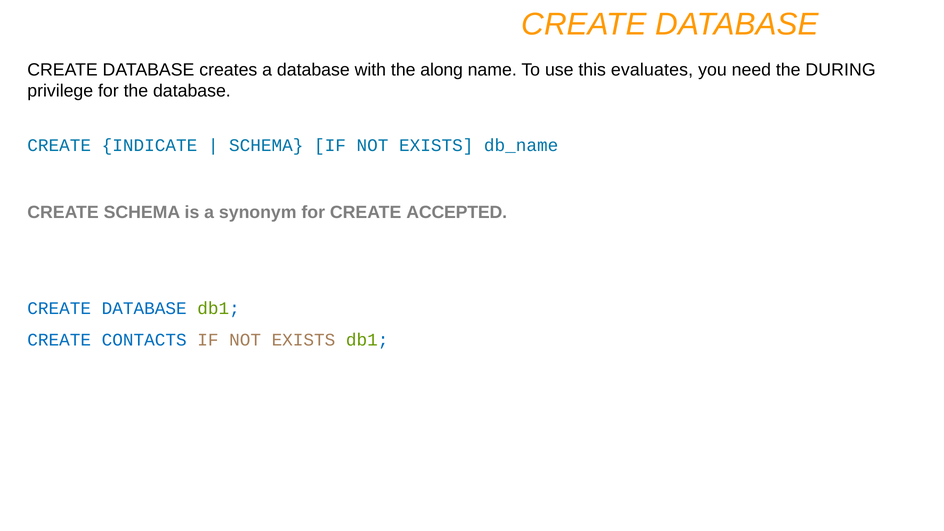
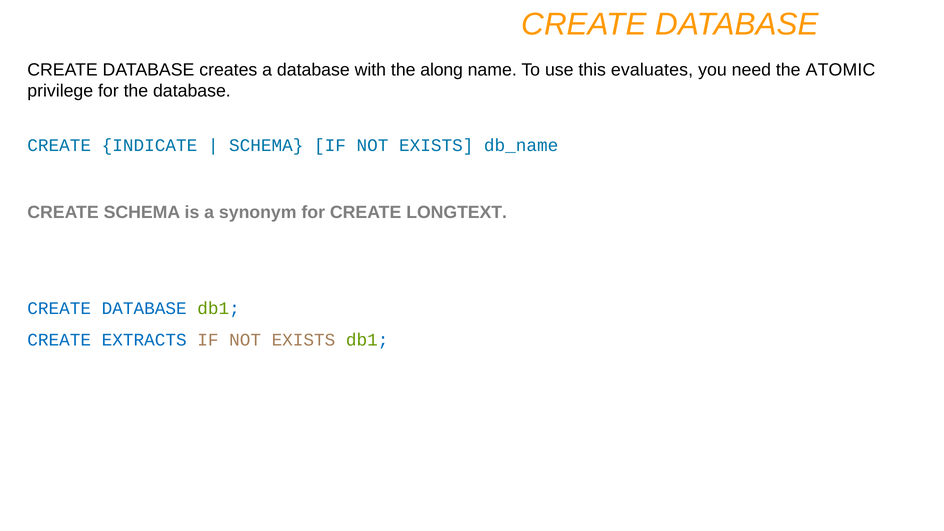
DURING: DURING -> ATOMIC
ACCEPTED: ACCEPTED -> LONGTEXT
CONTACTS: CONTACTS -> EXTRACTS
